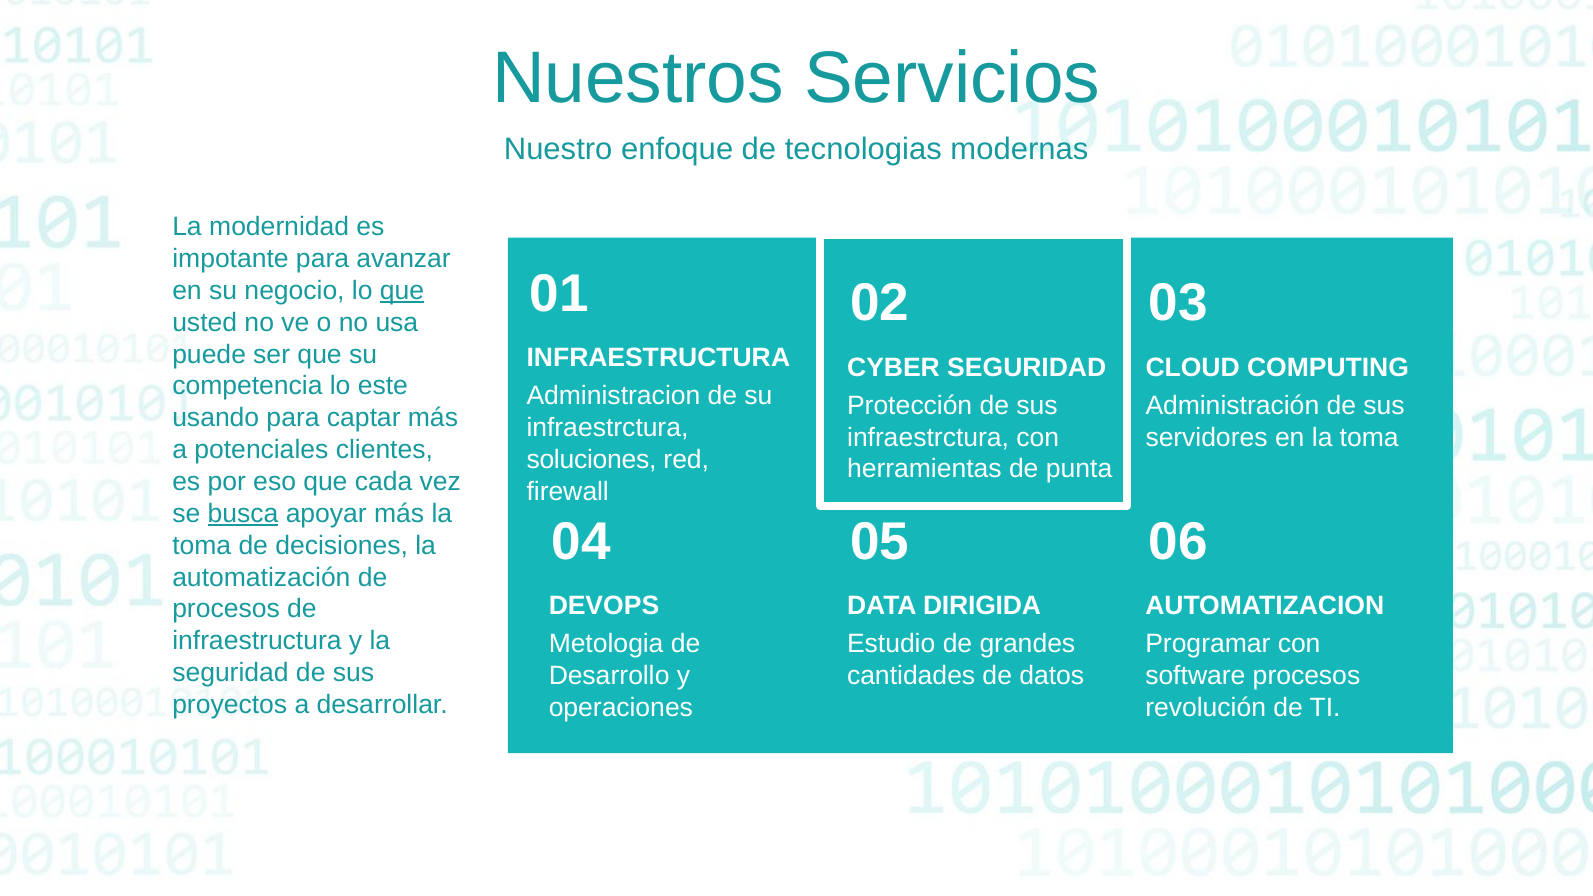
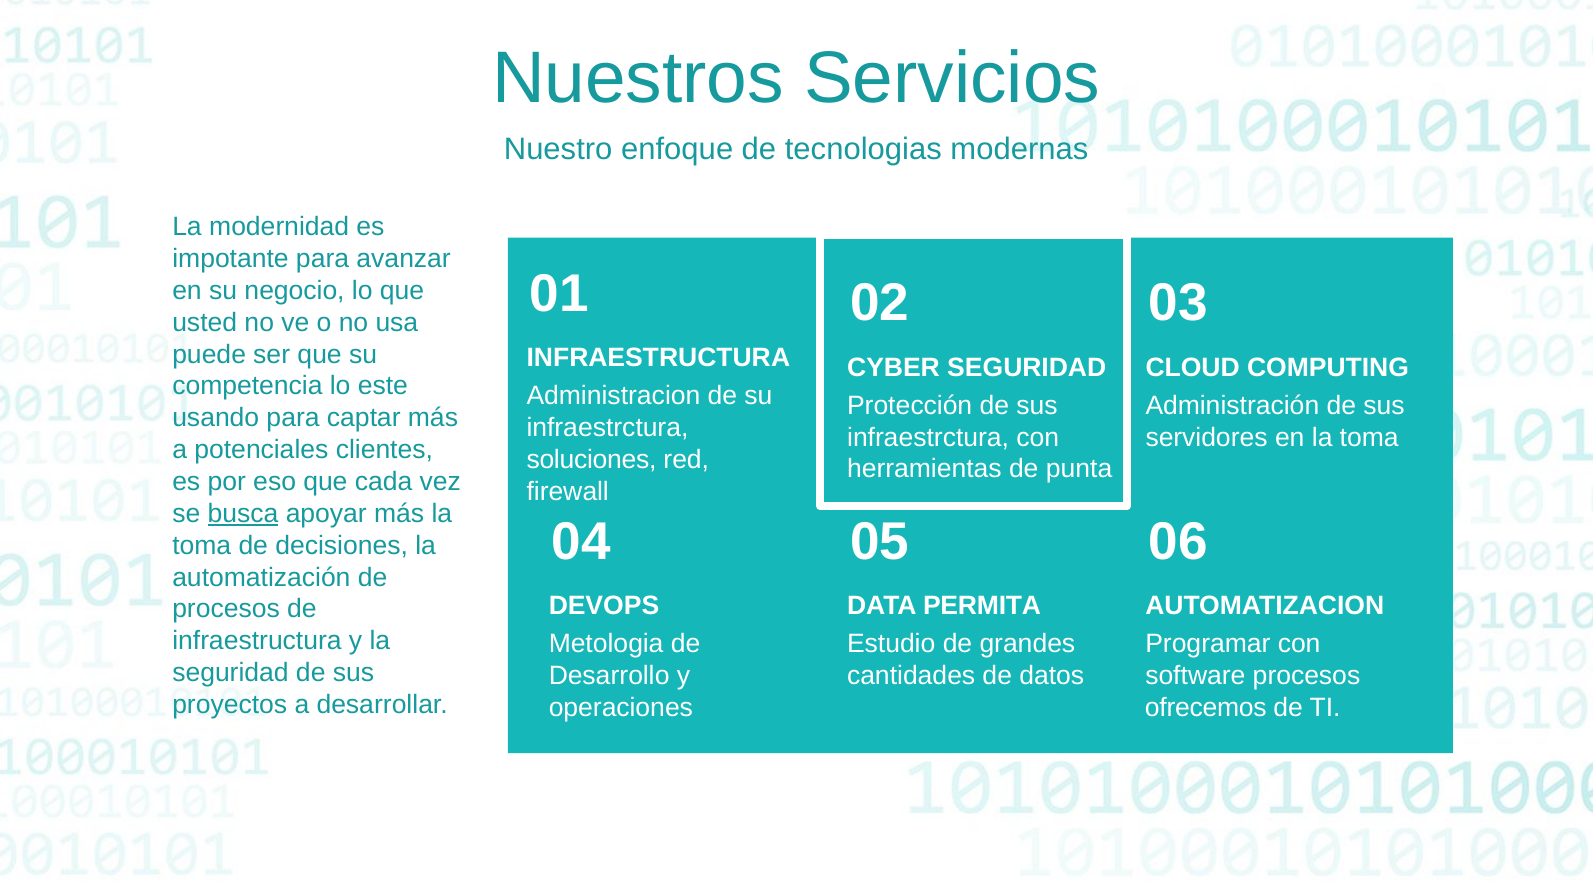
que at (402, 291) underline: present -> none
DIRIGIDA: DIRIGIDA -> PERMITA
revolución: revolución -> ofrecemos
